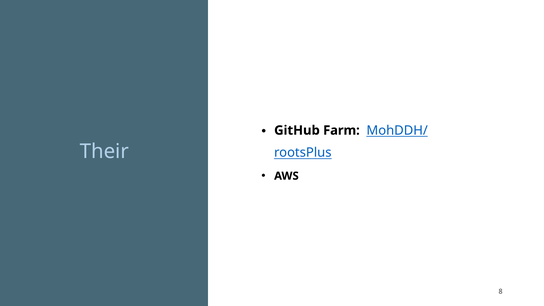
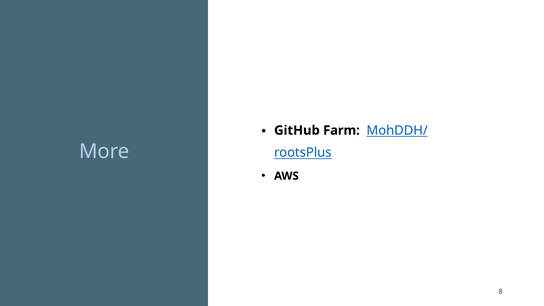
Their: Their -> More
